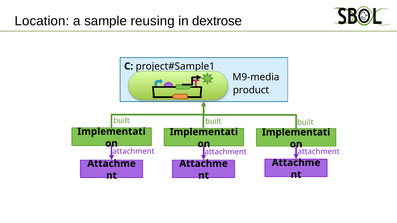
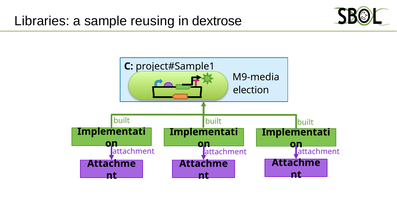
Location: Location -> Libraries
product: product -> election
